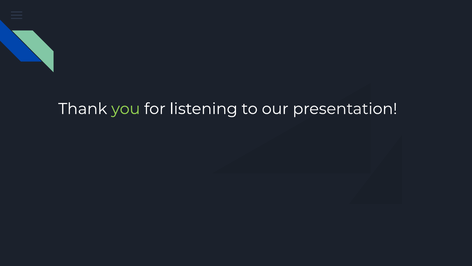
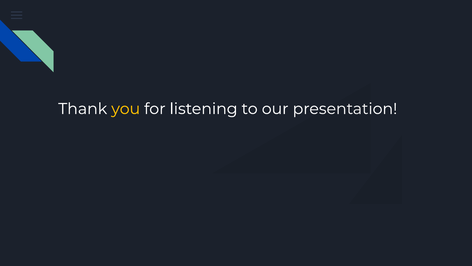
you colour: light green -> yellow
